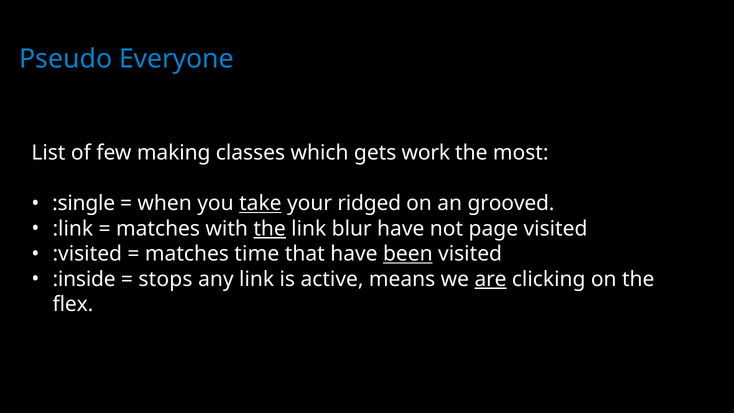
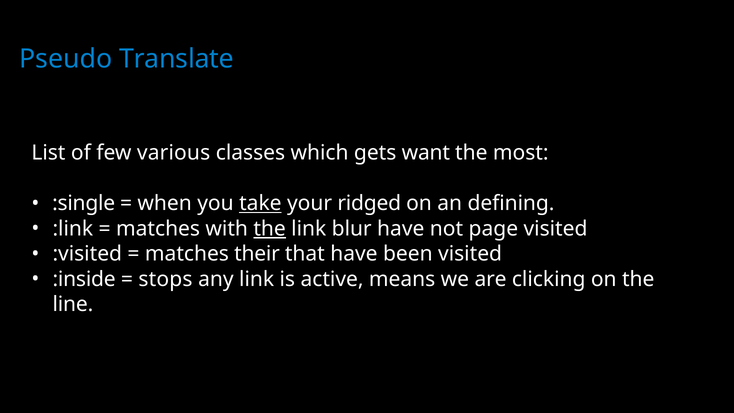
Everyone: Everyone -> Translate
making: making -> various
work: work -> want
grooved: grooved -> defining
time: time -> their
been underline: present -> none
are underline: present -> none
flex: flex -> line
